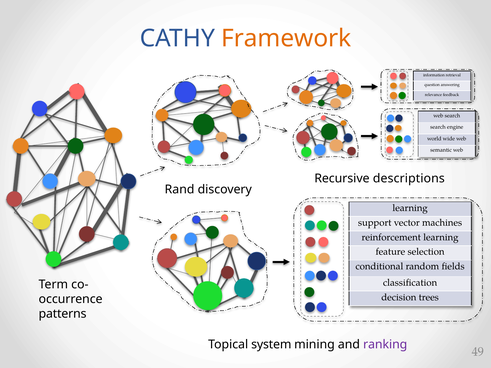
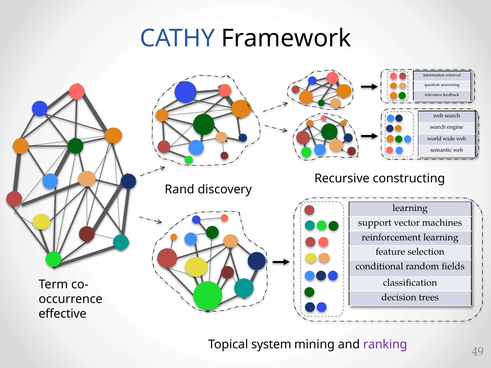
Framework colour: orange -> black
descriptions: descriptions -> constructing
patterns: patterns -> effective
